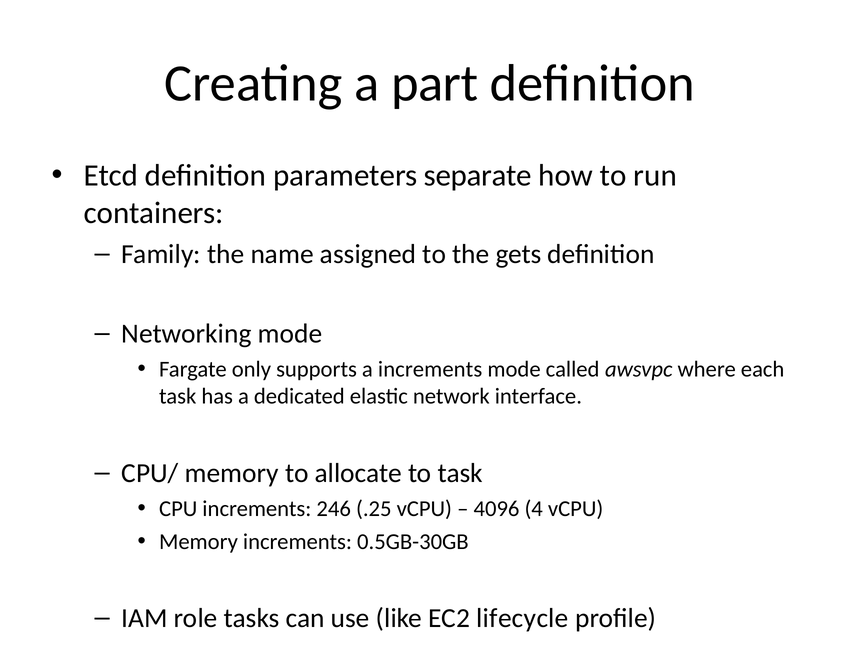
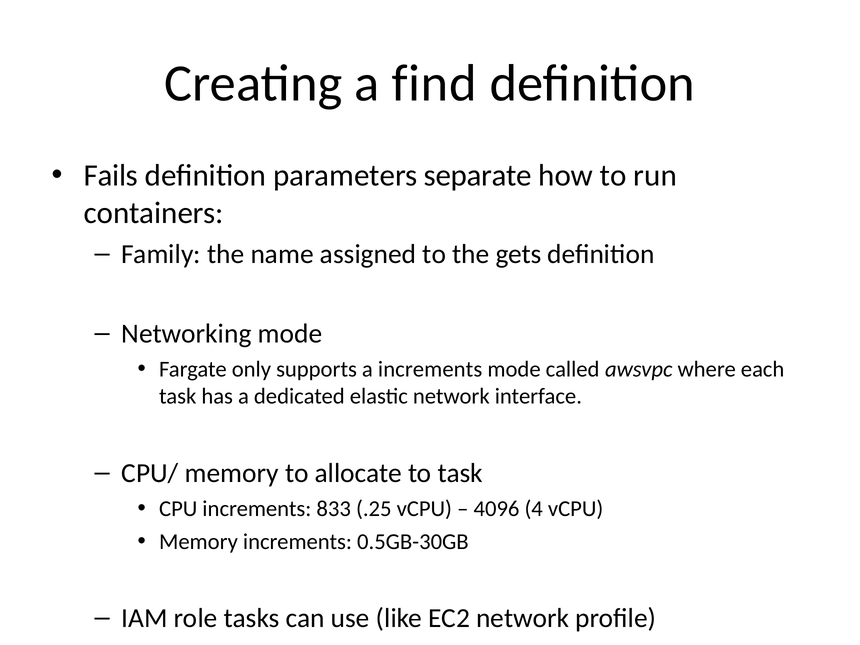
part: part -> find
Etcd: Etcd -> Fails
246: 246 -> 833
EC2 lifecycle: lifecycle -> network
